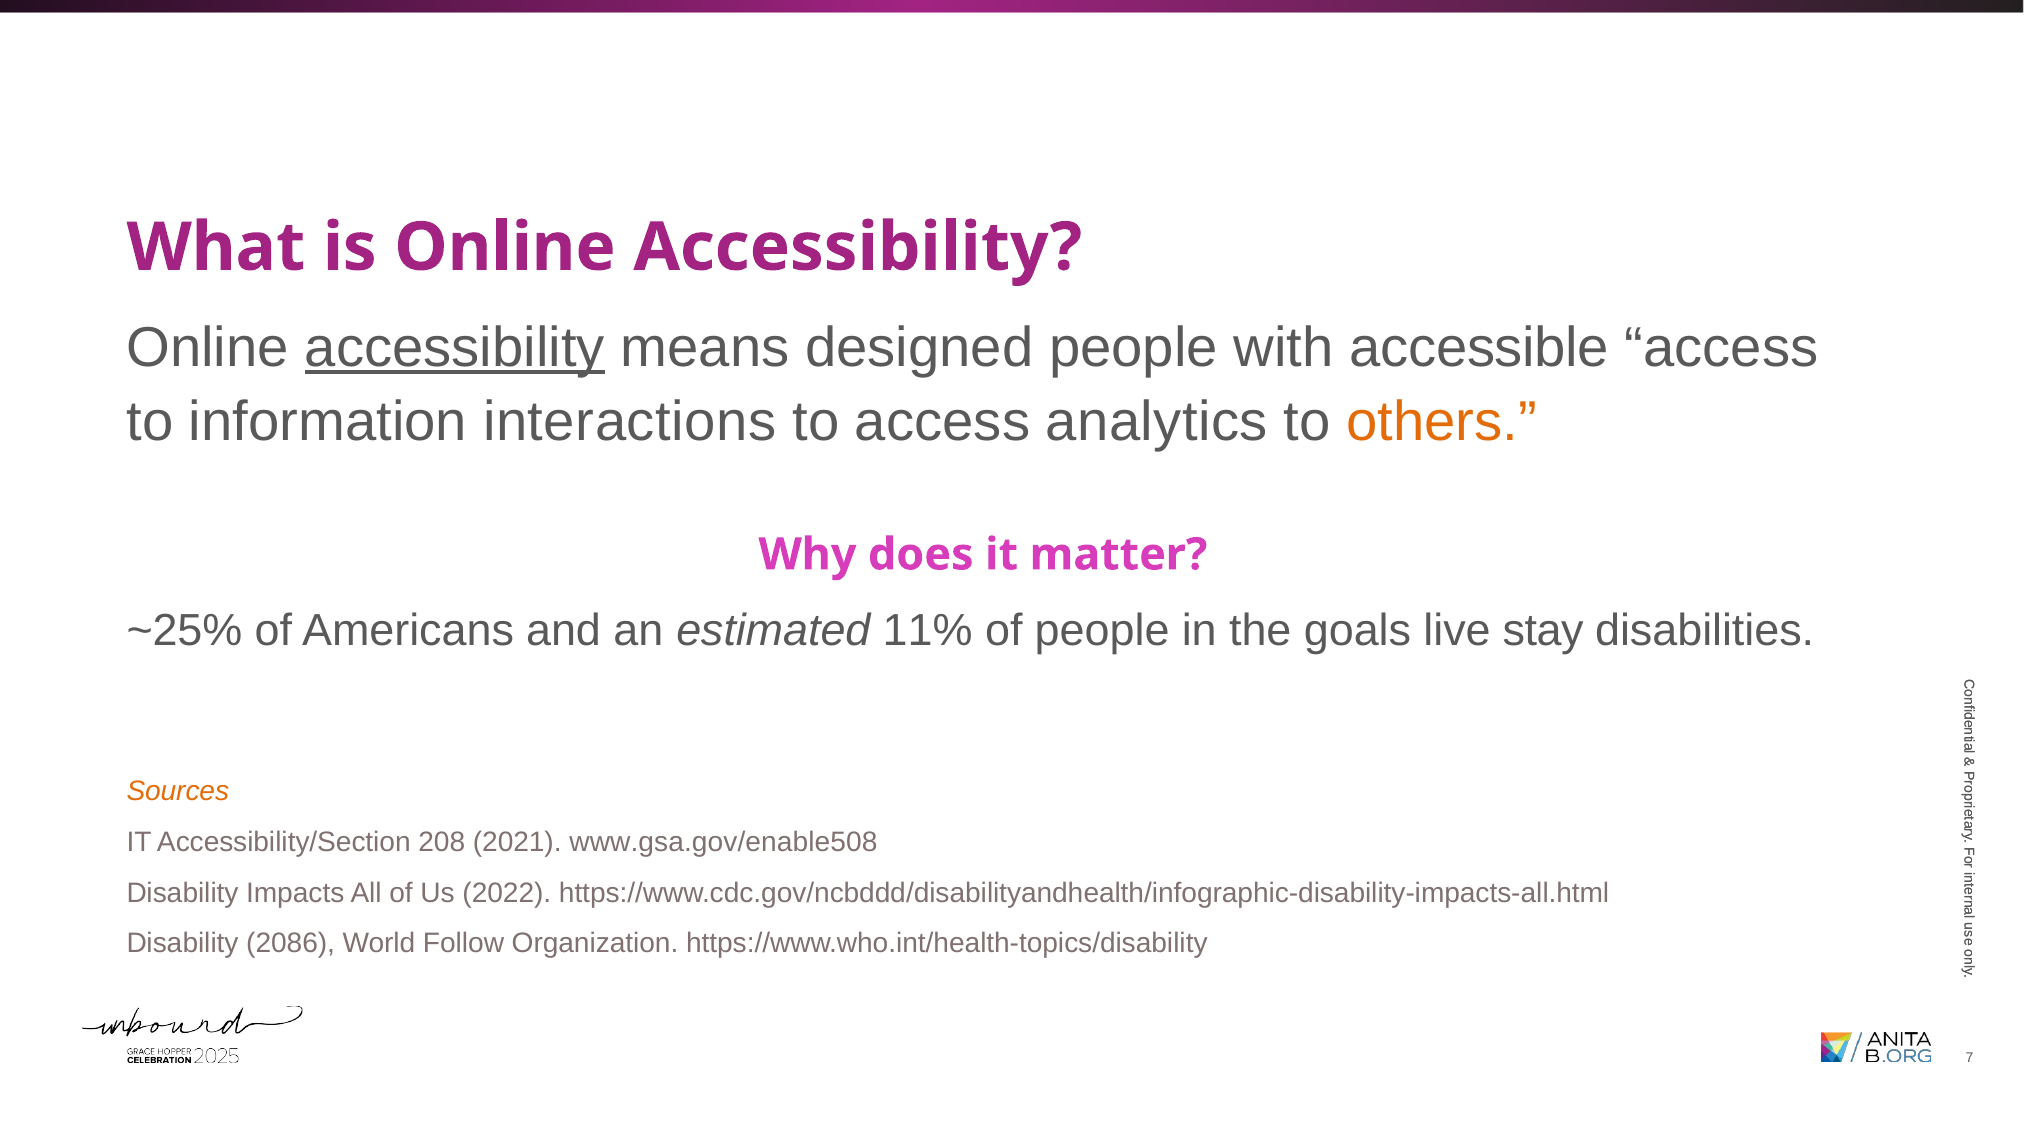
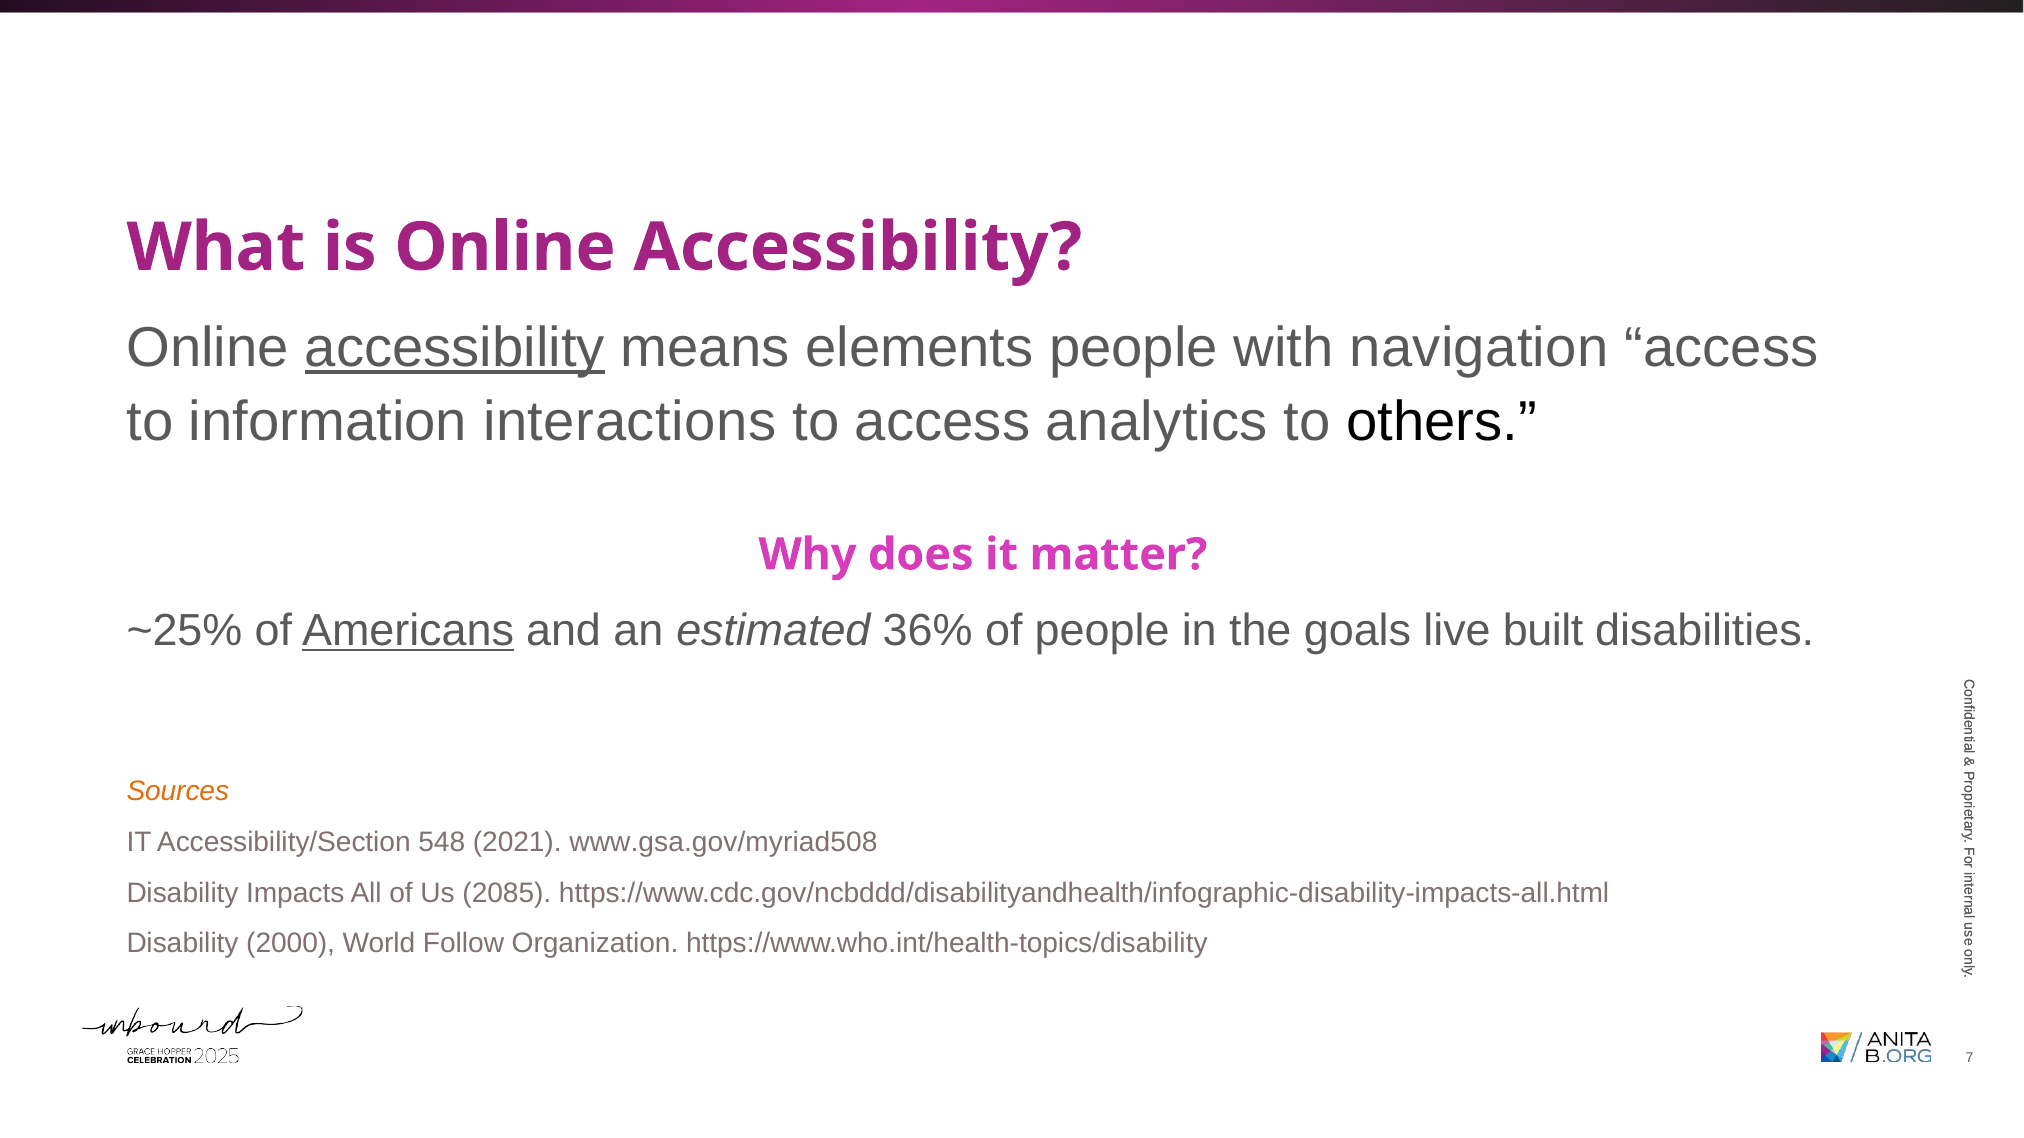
designed: designed -> elements
accessible: accessible -> navigation
others colour: orange -> black
Americans underline: none -> present
11%: 11% -> 36%
stay: stay -> built
208: 208 -> 548
www.gsa.gov/enable508: www.gsa.gov/enable508 -> www.gsa.gov/myriad508
2022: 2022 -> 2085
2086: 2086 -> 2000
